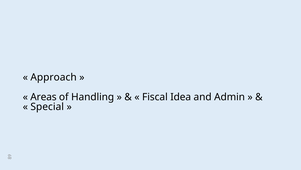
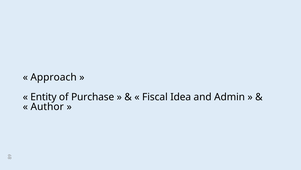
Areas: Areas -> Entity
Handling: Handling -> Purchase
Special: Special -> Author
